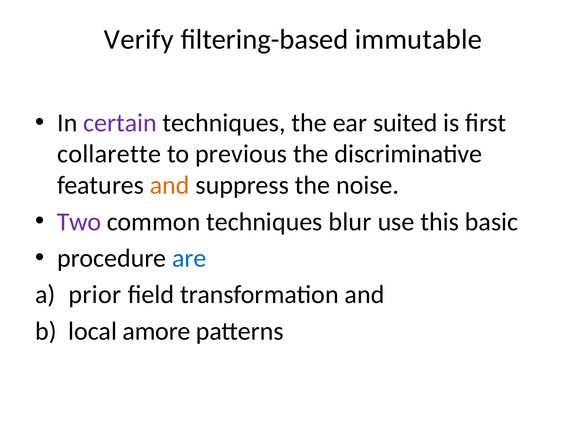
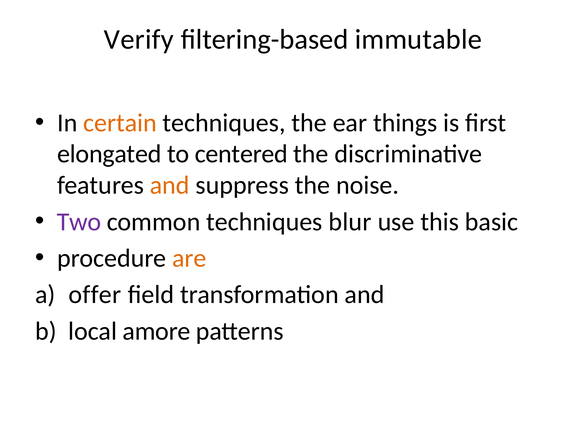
certain colour: purple -> orange
suited: suited -> things
collarette: collarette -> elongated
previous: previous -> centered
are colour: blue -> orange
prior: prior -> offer
